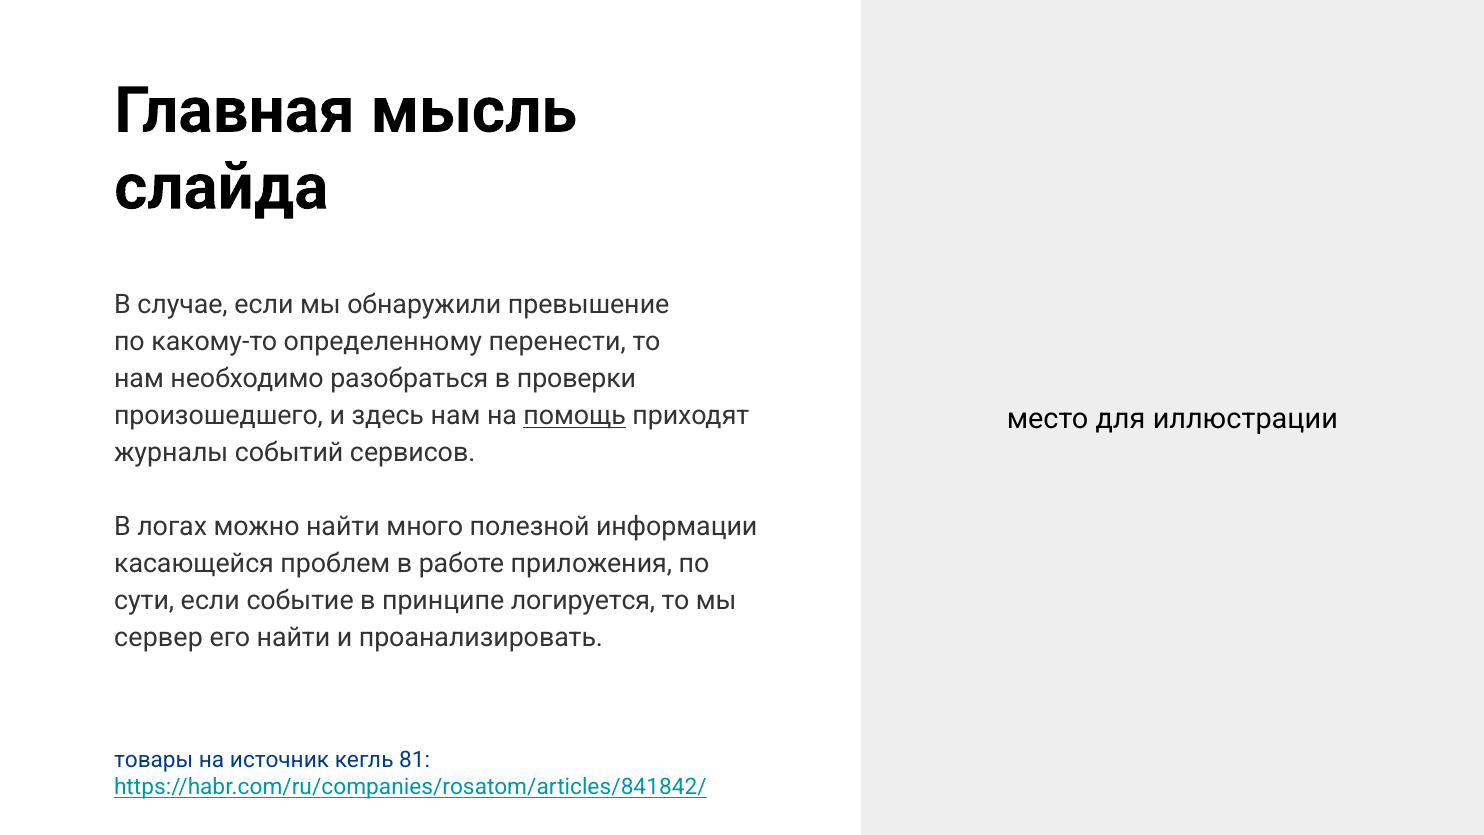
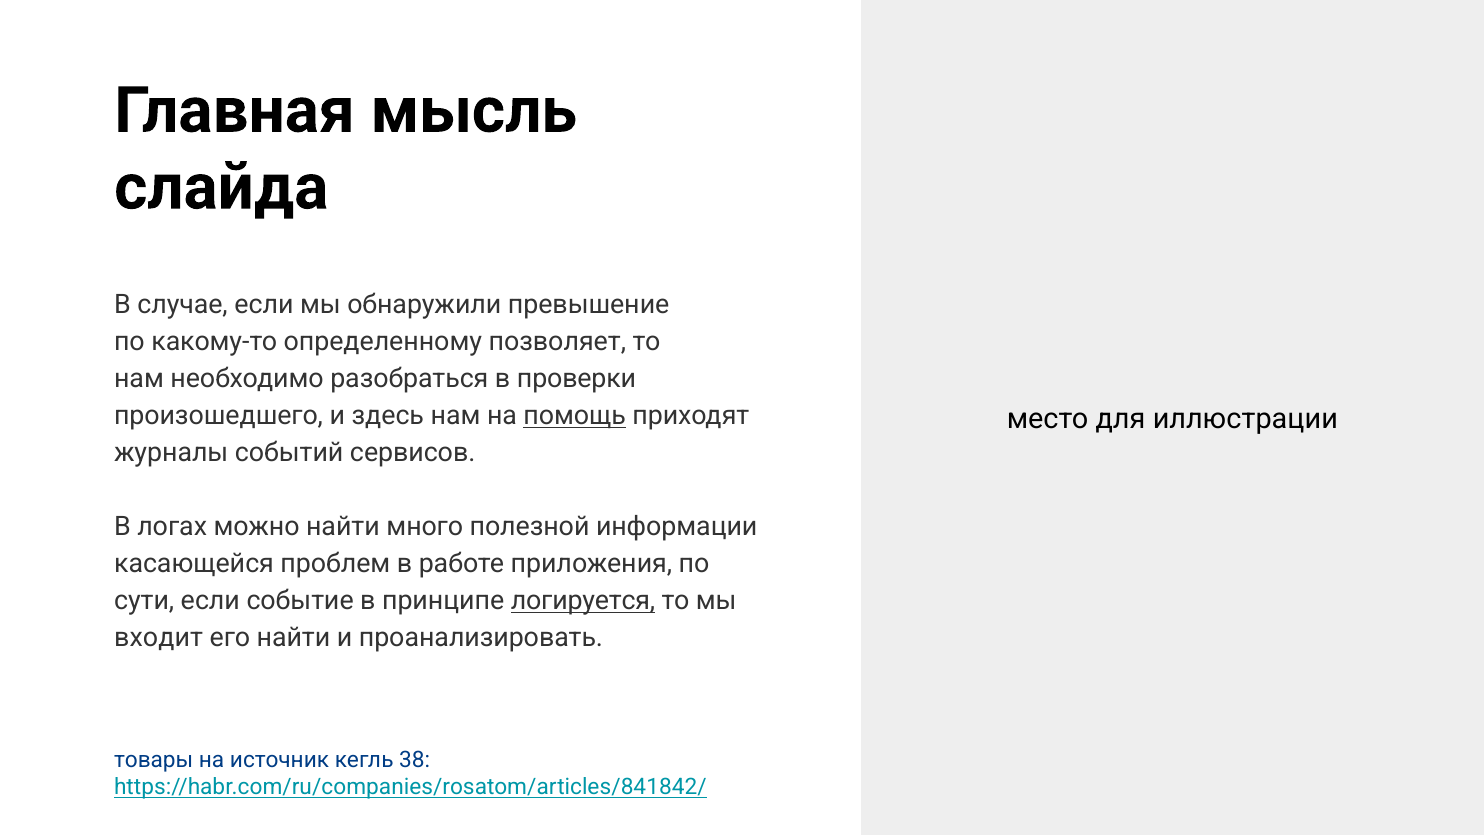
перенести: перенести -> позволяет
логируется underline: none -> present
сервер: сервер -> входит
81: 81 -> 38
